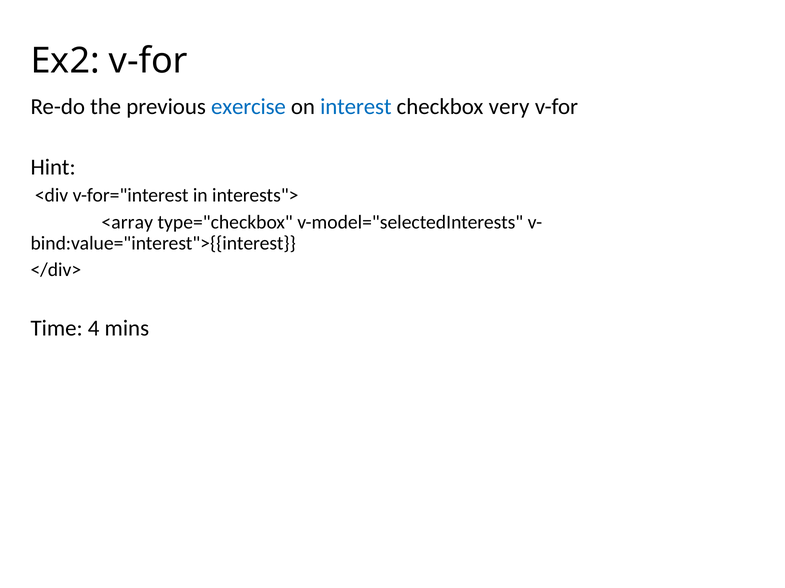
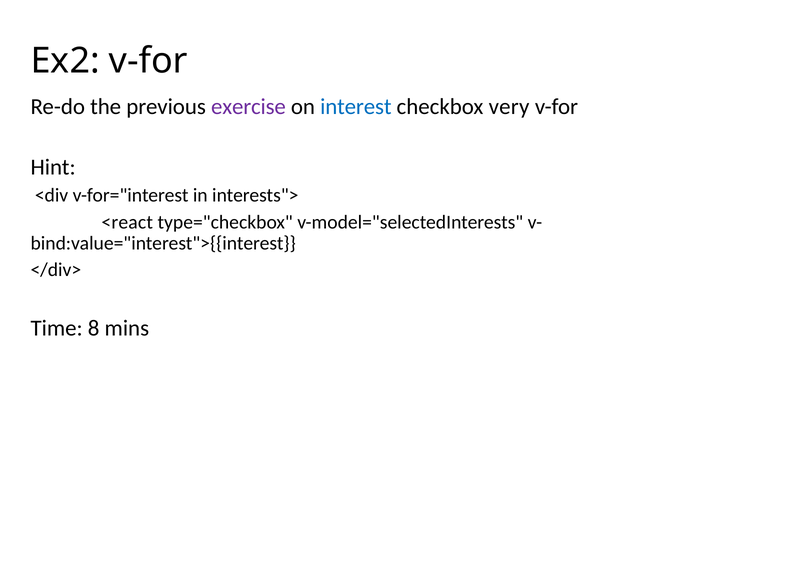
exercise colour: blue -> purple
<array: <array -> <react
4: 4 -> 8
